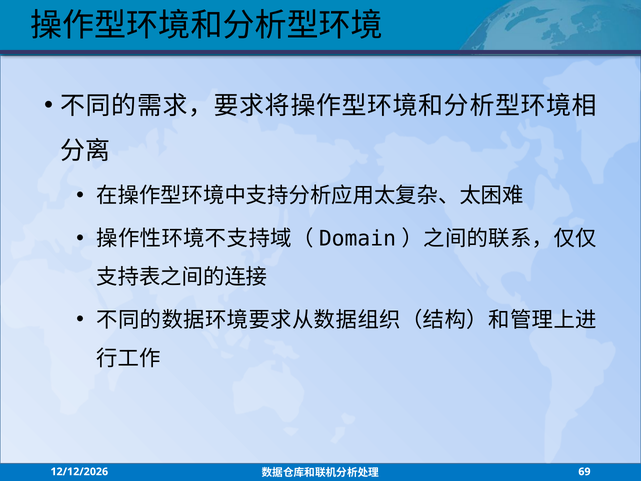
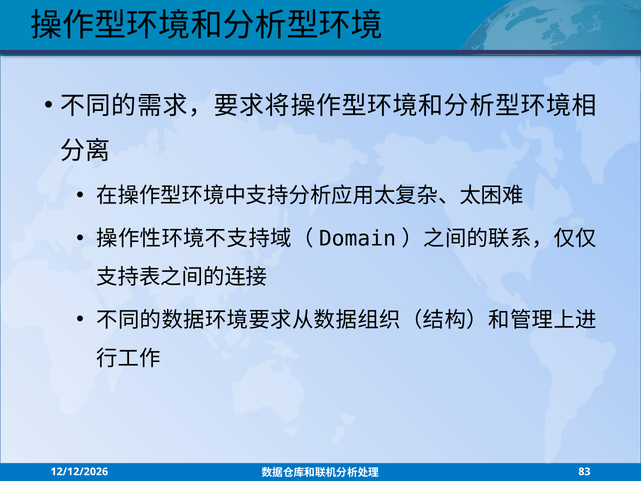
69: 69 -> 83
